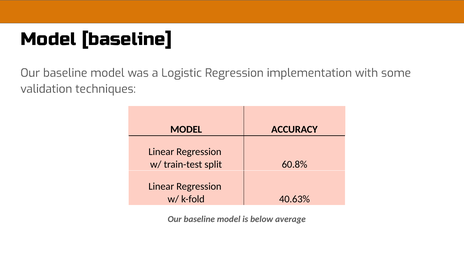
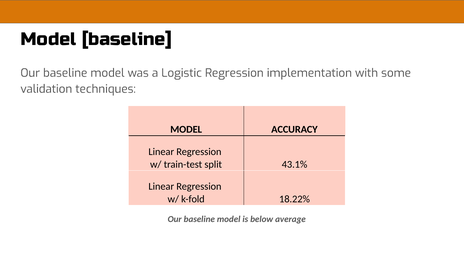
60.8%: 60.8% -> 43.1%
40.63%: 40.63% -> 18.22%
